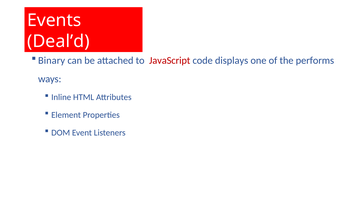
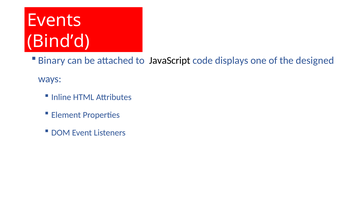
Deal’d: Deal’d -> Bind’d
JavaScript colour: red -> black
performs: performs -> designed
